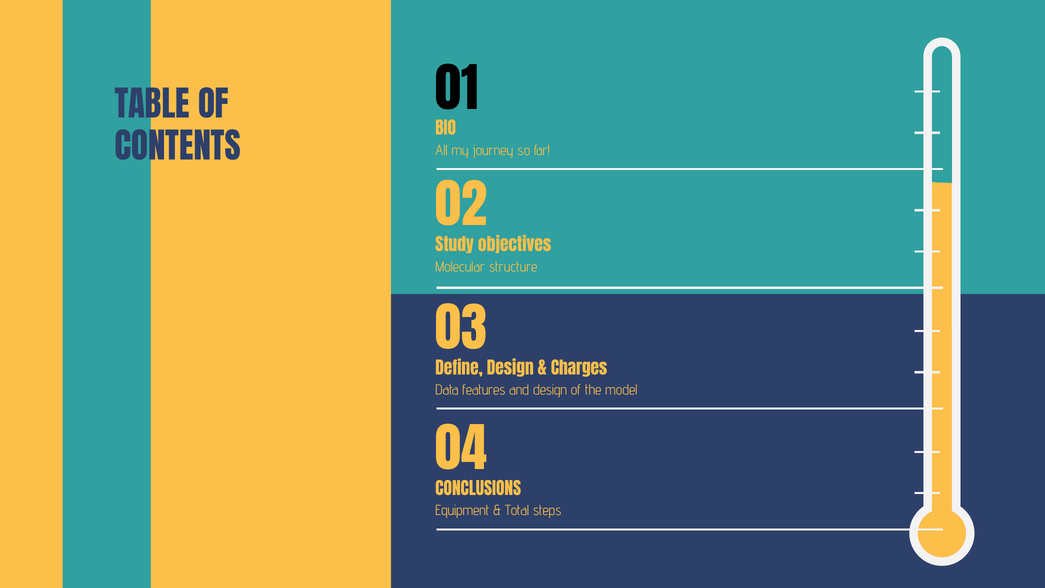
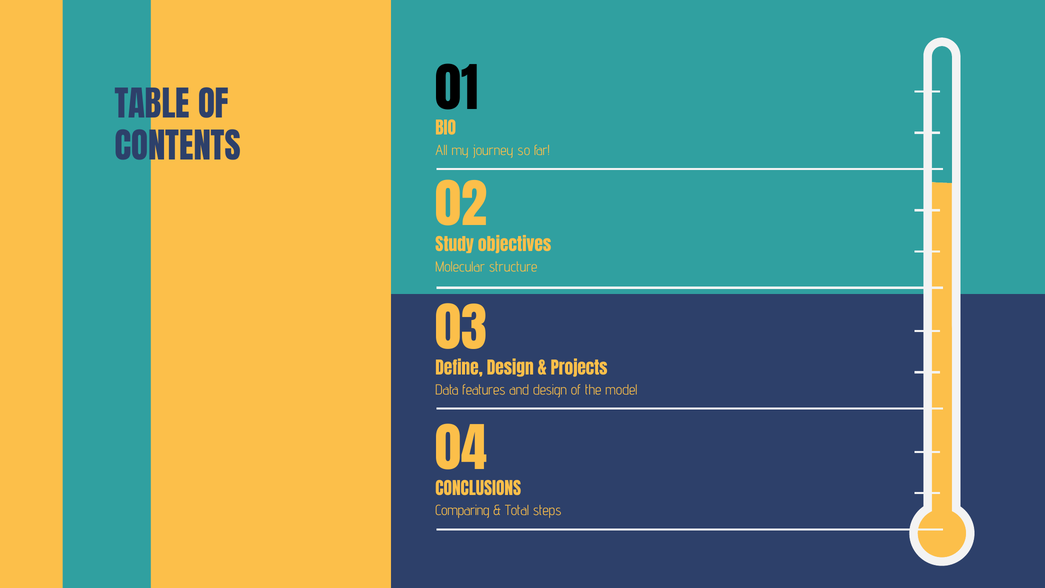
Charges: Charges -> Projects
Equipment: Equipment -> Comparing
